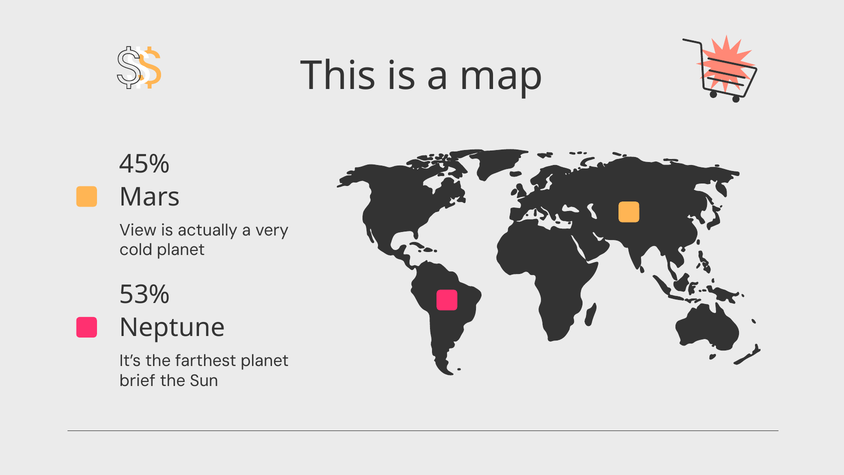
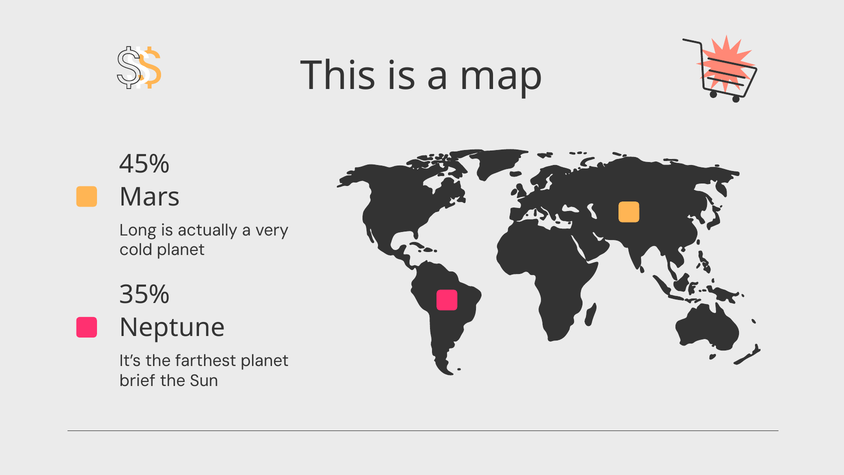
View: View -> Long
53%: 53% -> 35%
